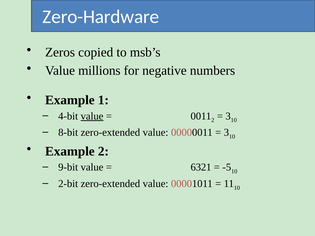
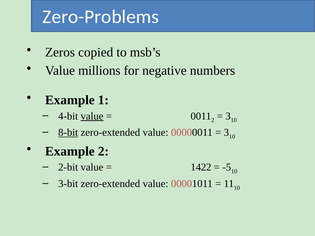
Zero-Hardware: Zero-Hardware -> Zero-Problems
8-bit underline: none -> present
9-bit: 9-bit -> 2-bit
6321: 6321 -> 1422
2-bit: 2-bit -> 3-bit
